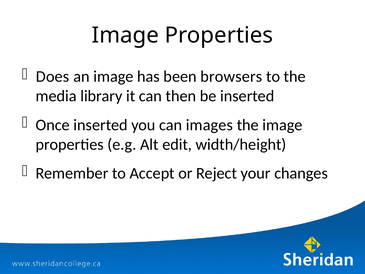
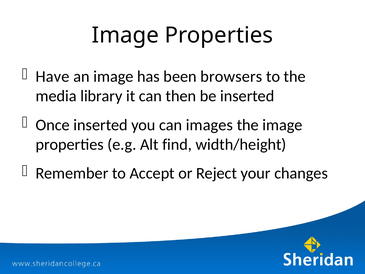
Does: Does -> Have
edit: edit -> find
